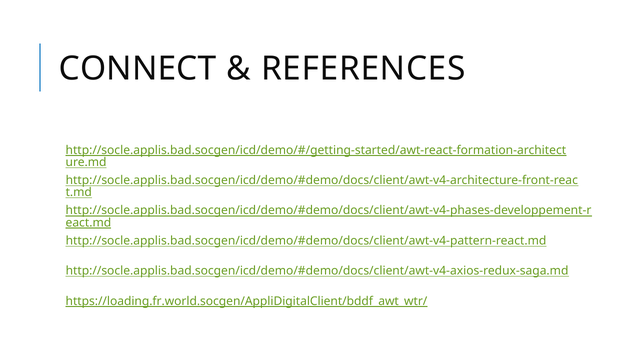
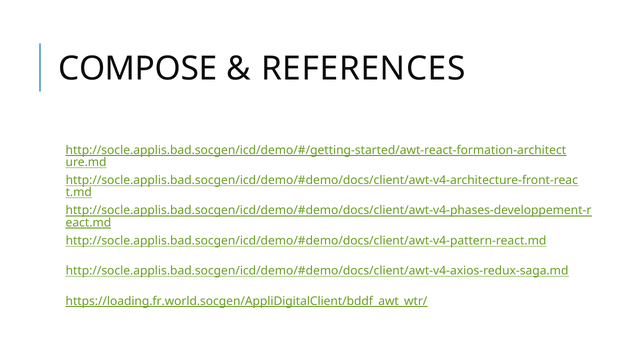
CONNECT: CONNECT -> COMPOSE
